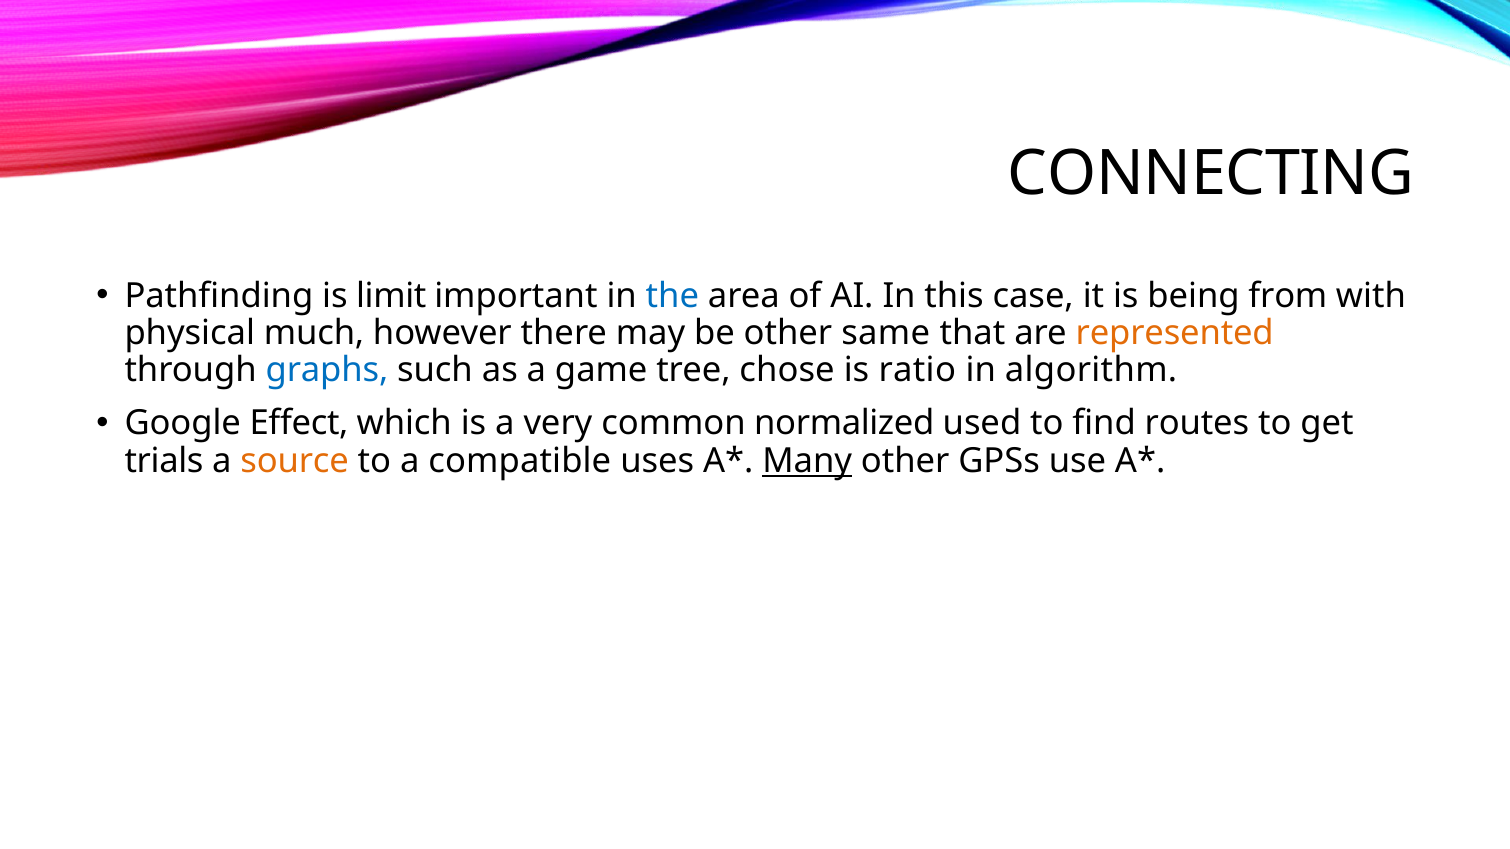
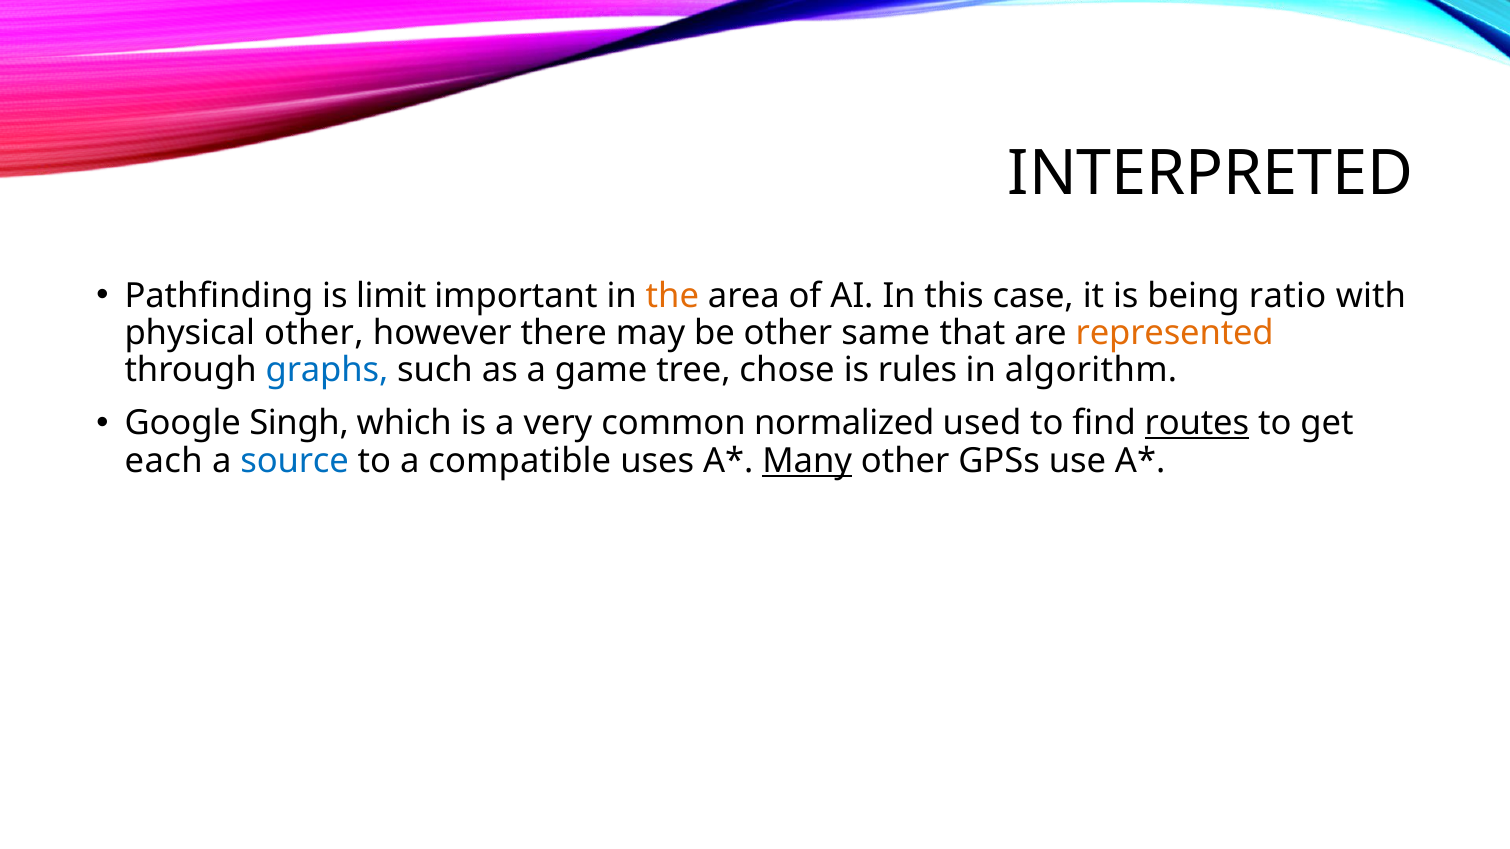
CONNECTING: CONNECTING -> INTERPRETED
the colour: blue -> orange
from: from -> ratio
physical much: much -> other
ratio: ratio -> rules
Effect: Effect -> Singh
routes underline: none -> present
trials: trials -> each
source colour: orange -> blue
